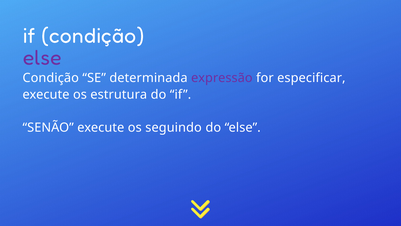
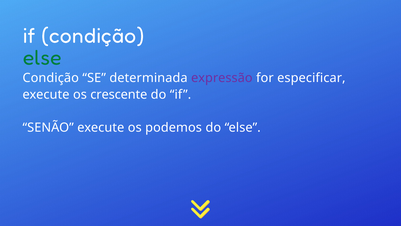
else at (42, 58) colour: purple -> green
estrutura: estrutura -> crescente
seguindo: seguindo -> podemos
